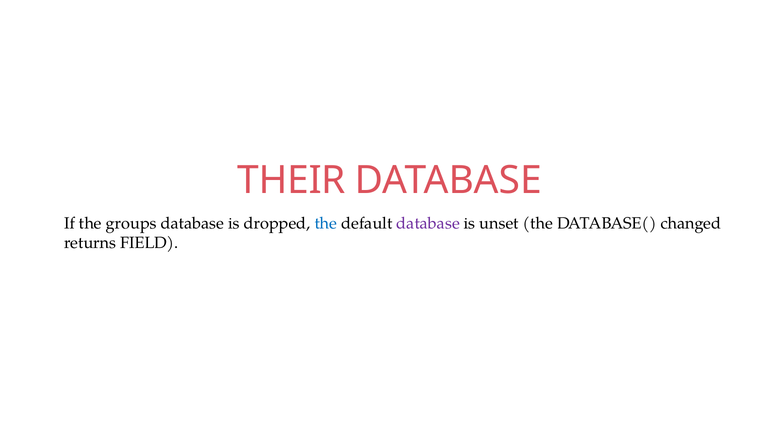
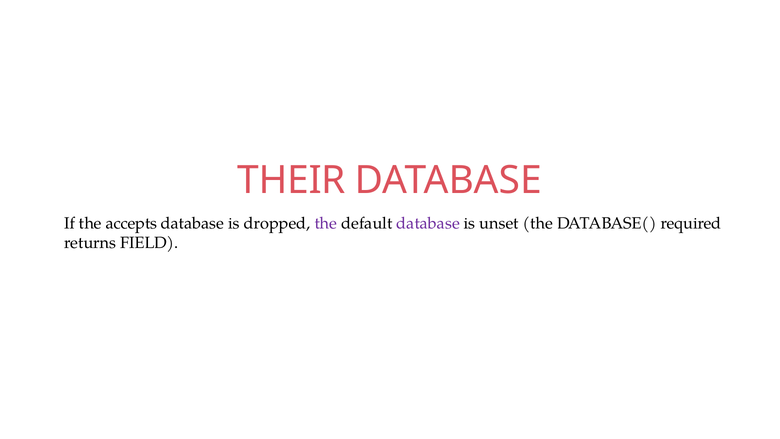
groups: groups -> accepts
the at (326, 223) colour: blue -> purple
changed: changed -> required
